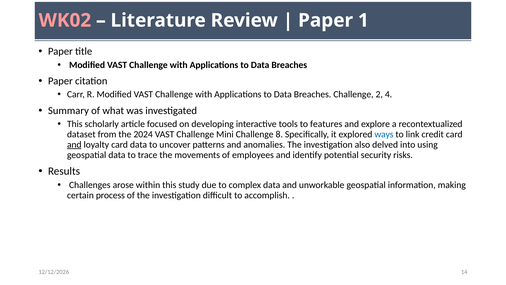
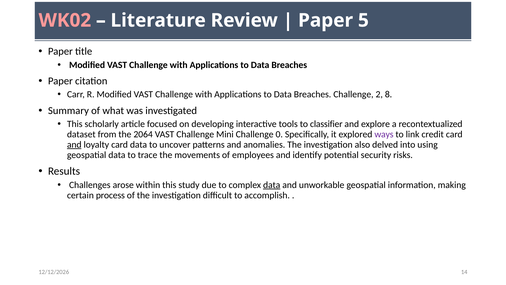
1: 1 -> 5
4: 4 -> 8
features: features -> classifier
2024: 2024 -> 2064
8: 8 -> 0
ways colour: blue -> purple
data at (272, 185) underline: none -> present
